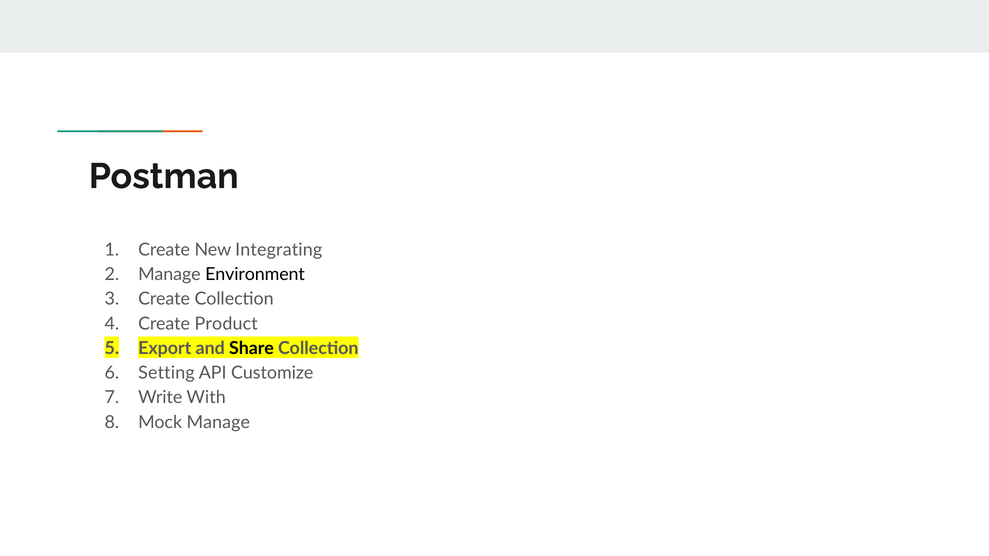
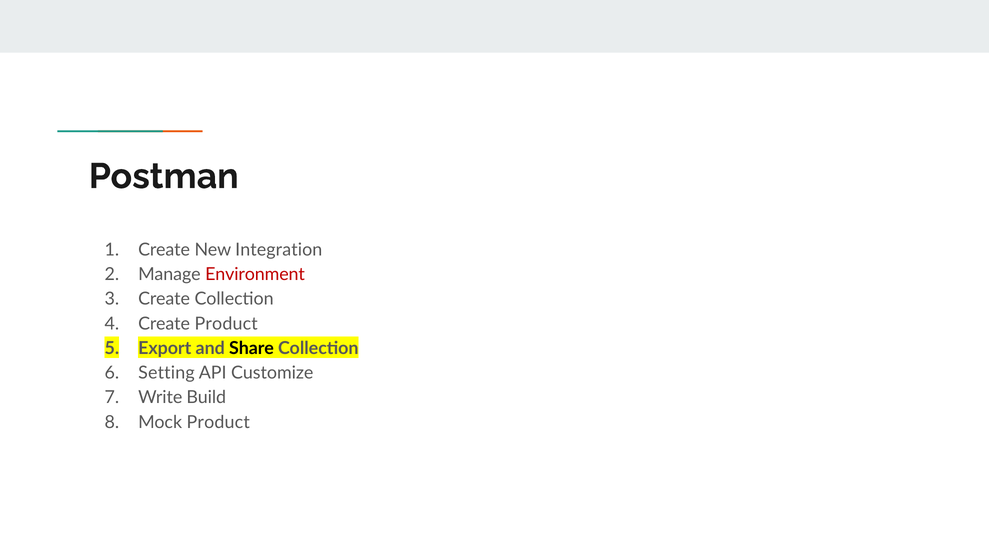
Integrating: Integrating -> Integration
Environment colour: black -> red
With: With -> Build
Mock Manage: Manage -> Product
